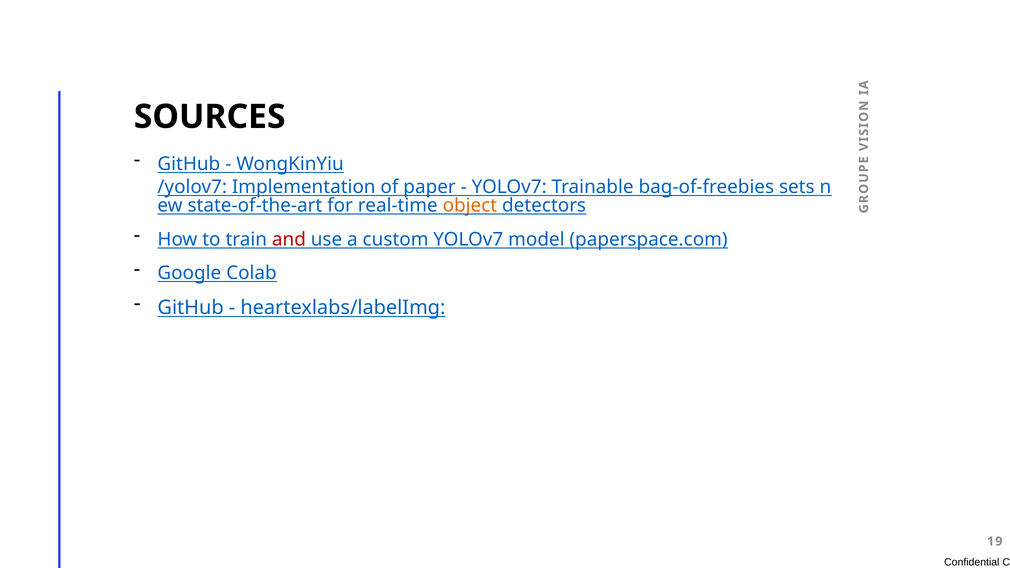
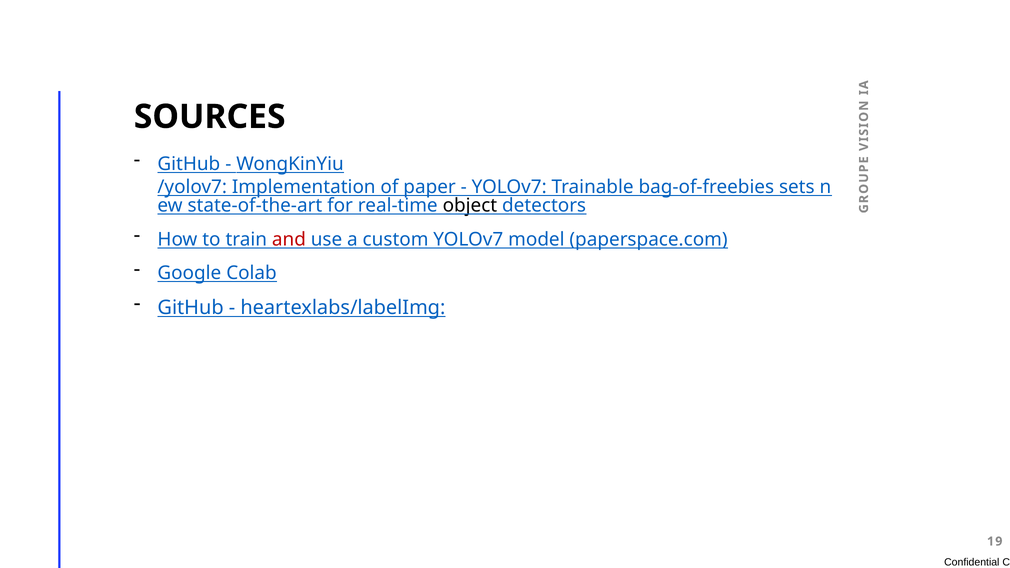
object colour: orange -> black
